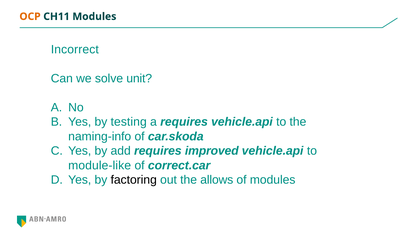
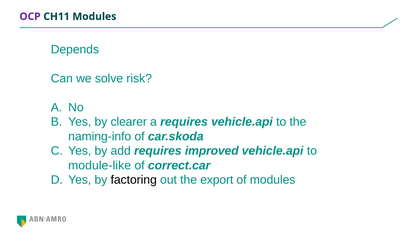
OCP colour: orange -> purple
Incorrect: Incorrect -> Depends
unit: unit -> risk
testing: testing -> clearer
allows: allows -> export
